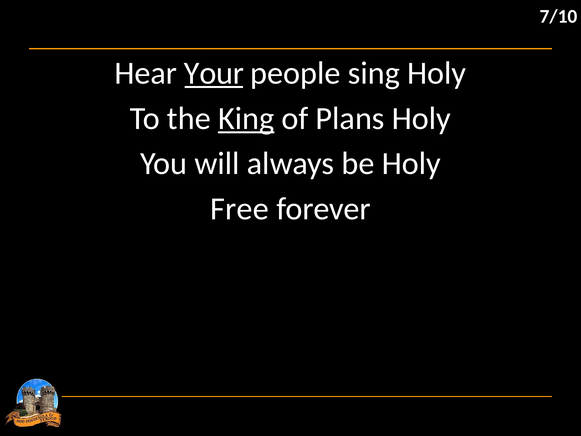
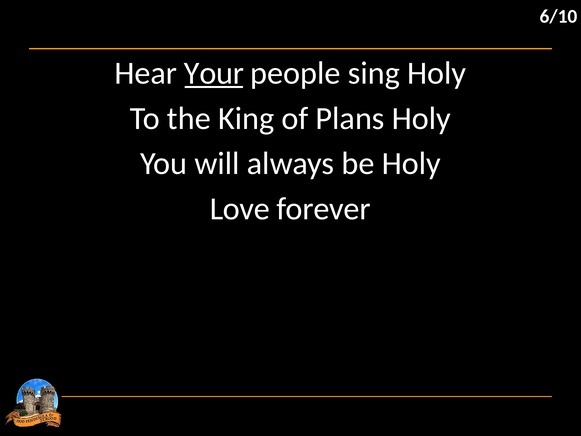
7/10: 7/10 -> 6/10
King underline: present -> none
Free: Free -> Love
